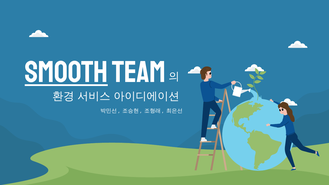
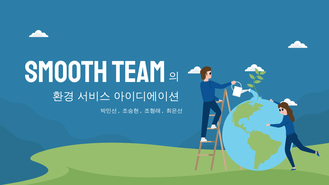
Smooth underline: present -> none
